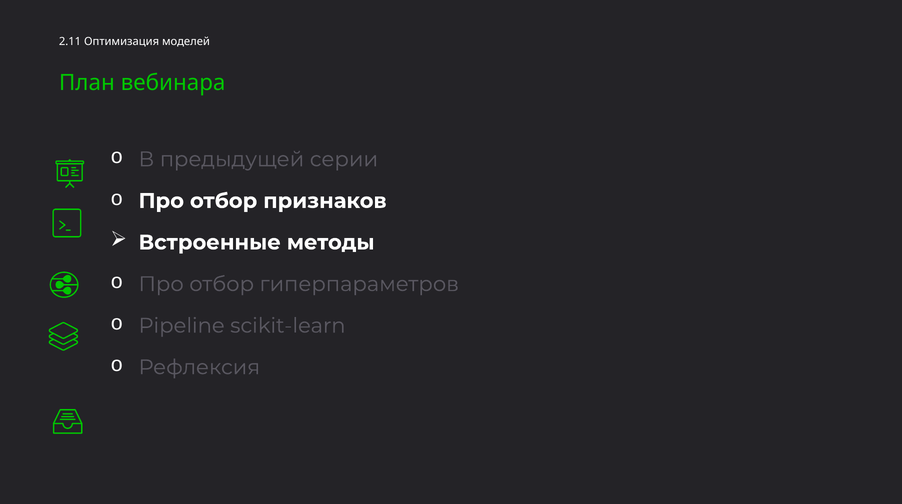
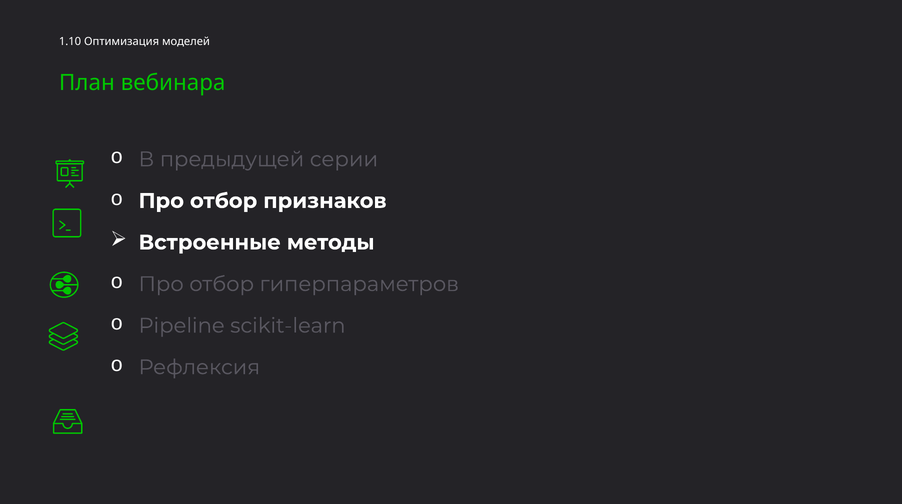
2.11: 2.11 -> 1.10
